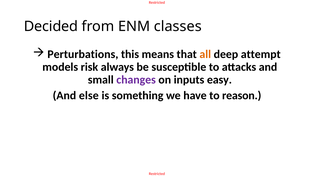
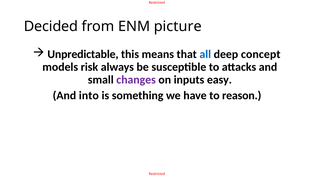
classes: classes -> picture
Perturbations: Perturbations -> Unpredictable
all colour: orange -> blue
attempt: attempt -> concept
else: else -> into
